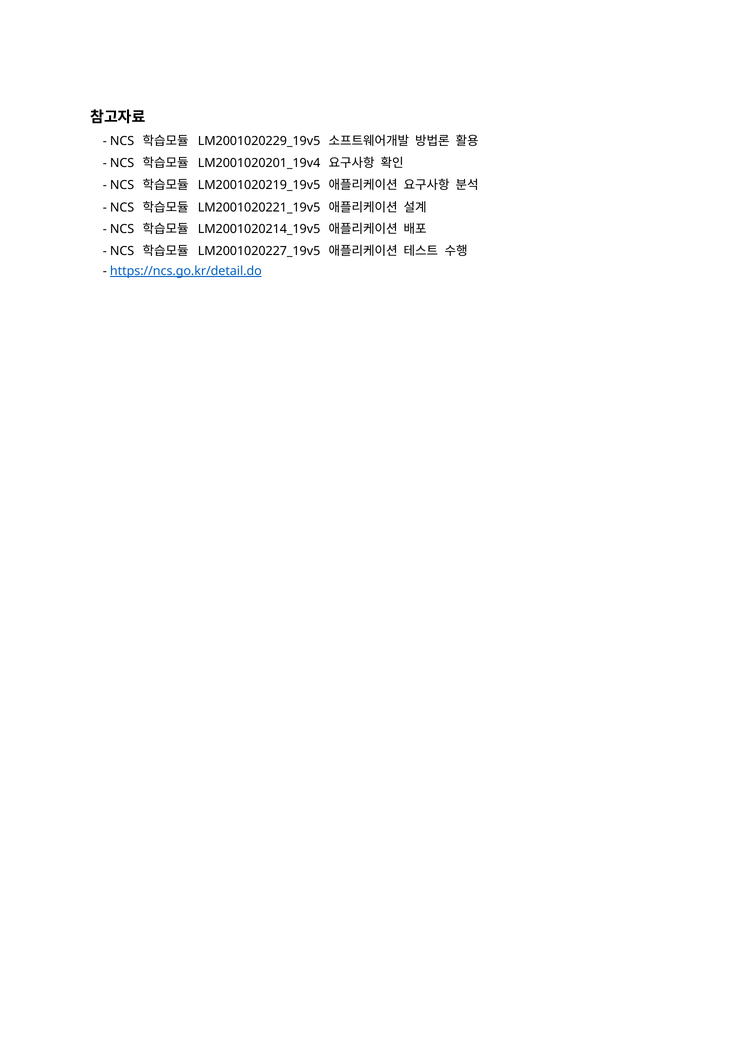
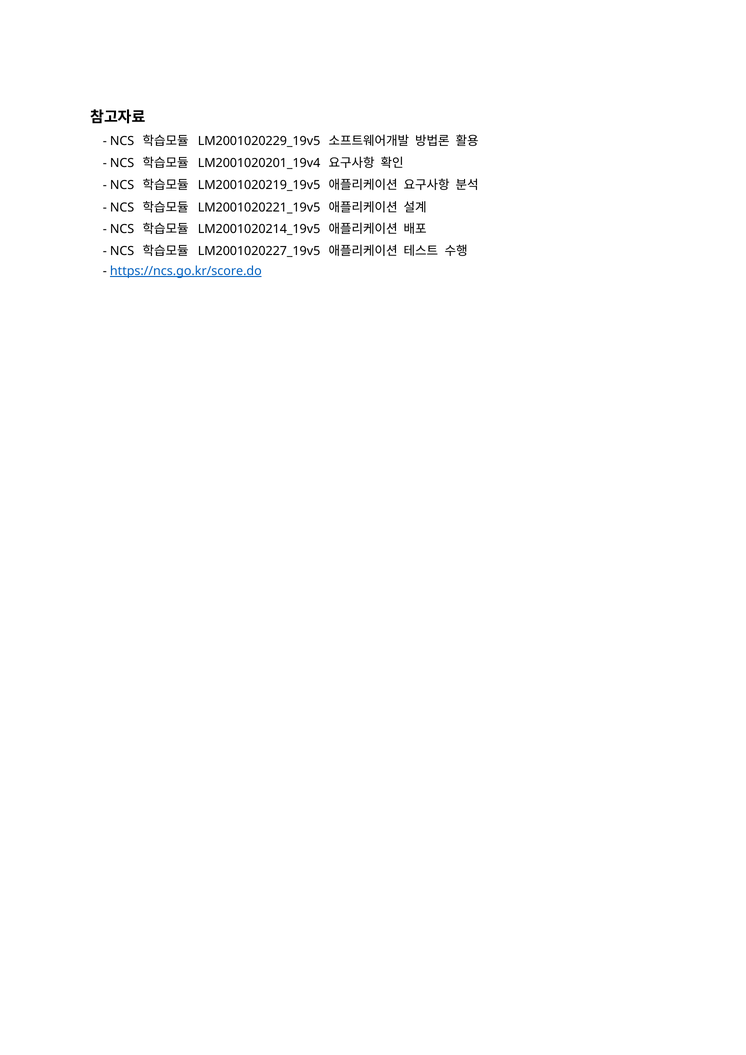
https://ncs.go.kr/detail.do: https://ncs.go.kr/detail.do -> https://ncs.go.kr/score.do
